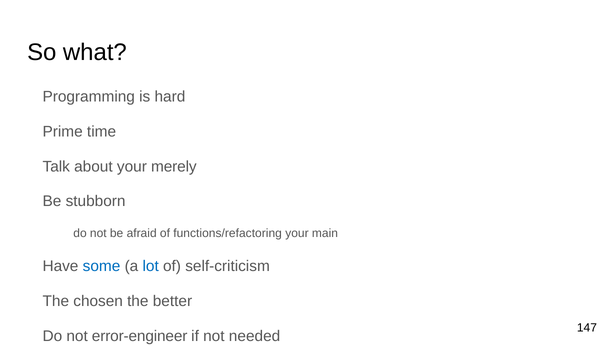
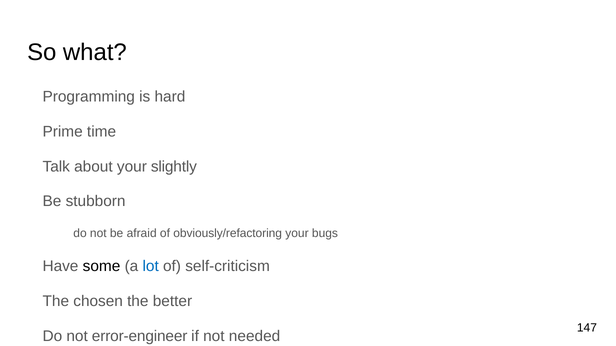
merely: merely -> slightly
functions/refactoring: functions/refactoring -> obviously/refactoring
main: main -> bugs
some colour: blue -> black
